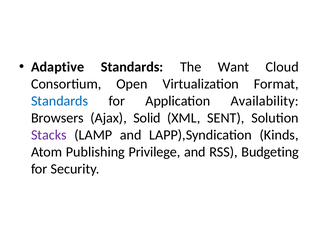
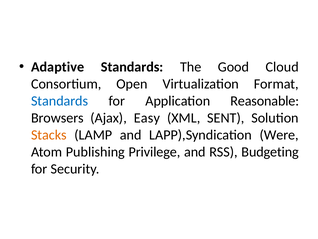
Want: Want -> Good
Availability: Availability -> Reasonable
Solid: Solid -> Easy
Stacks colour: purple -> orange
Kinds: Kinds -> Were
